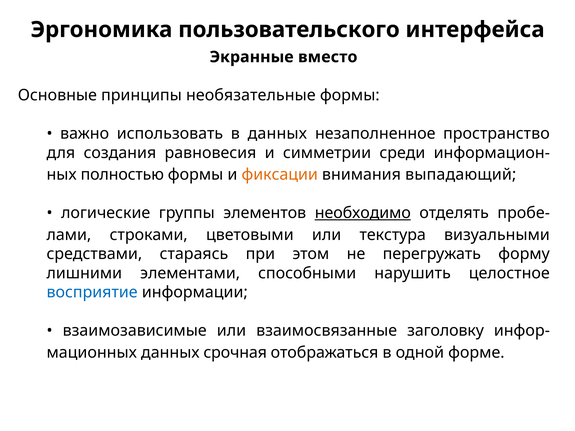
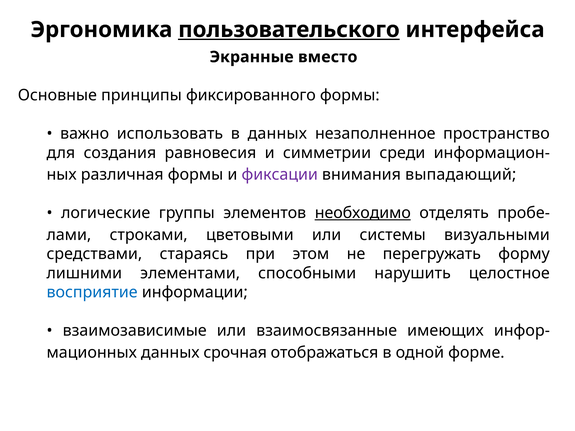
пользовательского underline: none -> present
необязательные: необязательные -> фиксированного
полностью: полностью -> различная
фиксации colour: orange -> purple
текстура: текстура -> системы
заголовку: заголовку -> имеющих
